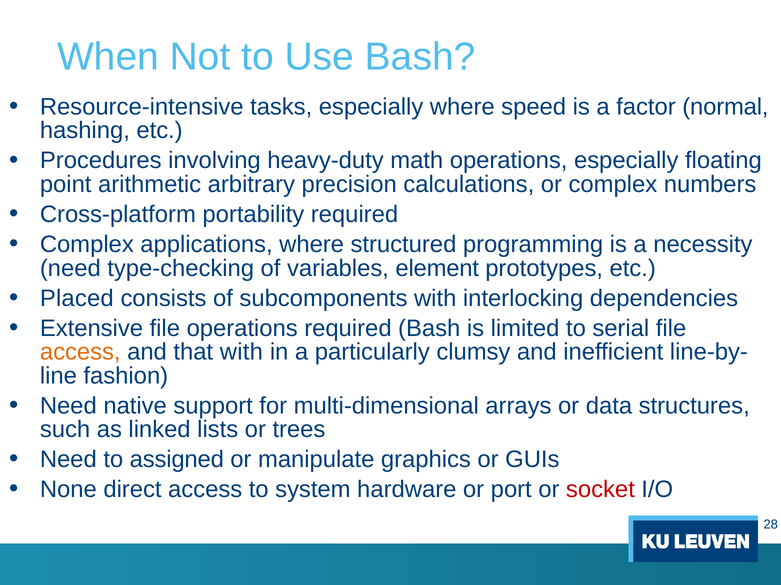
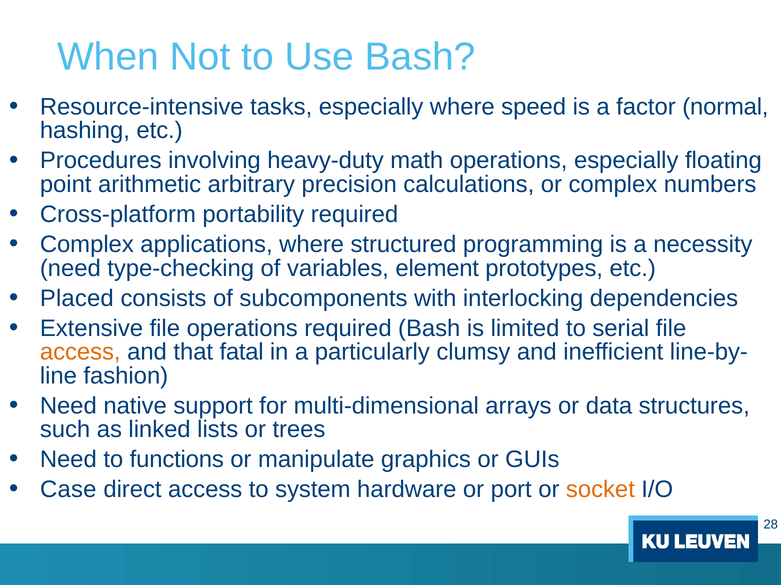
that with: with -> fatal
assigned: assigned -> functions
None: None -> Case
socket colour: red -> orange
